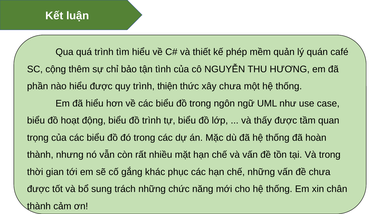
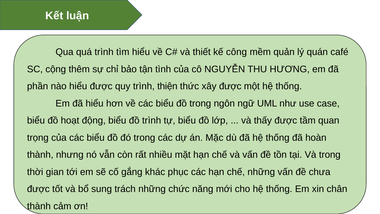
phép: phép -> công
xây chưa: chưa -> được
